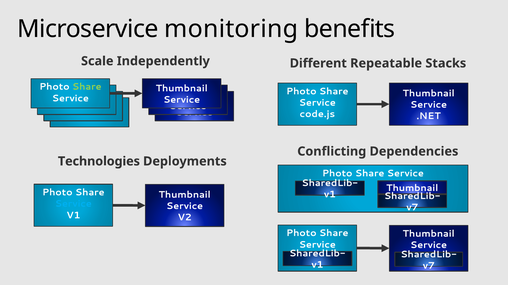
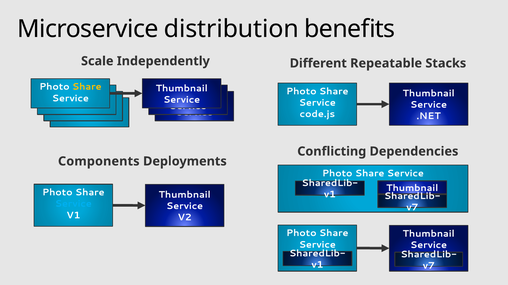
monitoring: monitoring -> distribution
Share at (87, 87) colour: light green -> yellow
Technologies: Technologies -> Components
